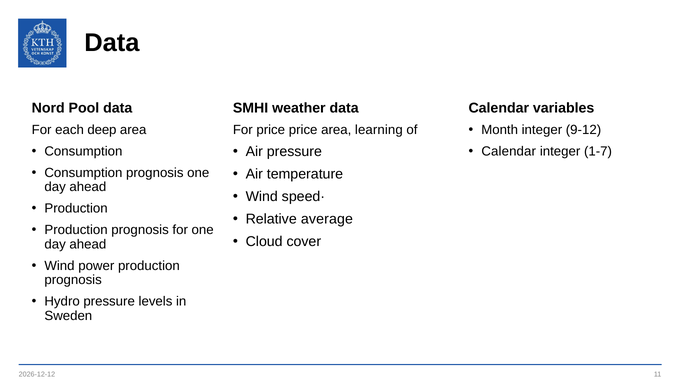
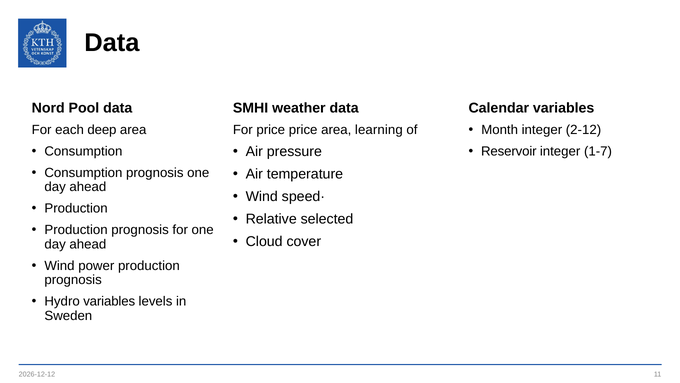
9-12: 9-12 -> 2-12
Calendar at (509, 151): Calendar -> Reservoir
average: average -> selected
Hydro pressure: pressure -> variables
